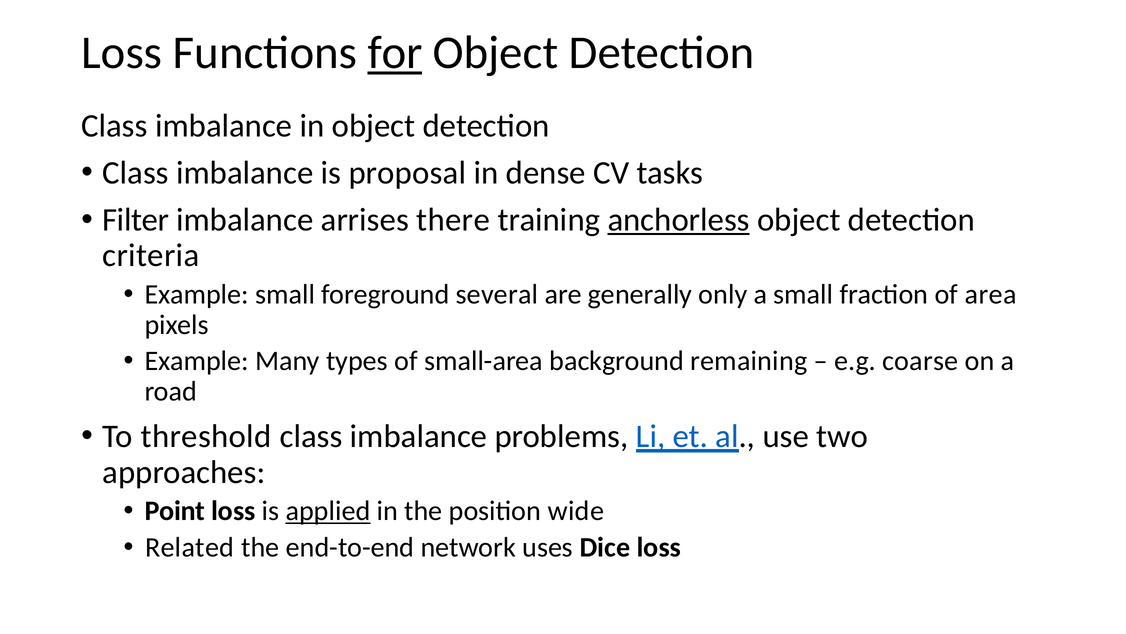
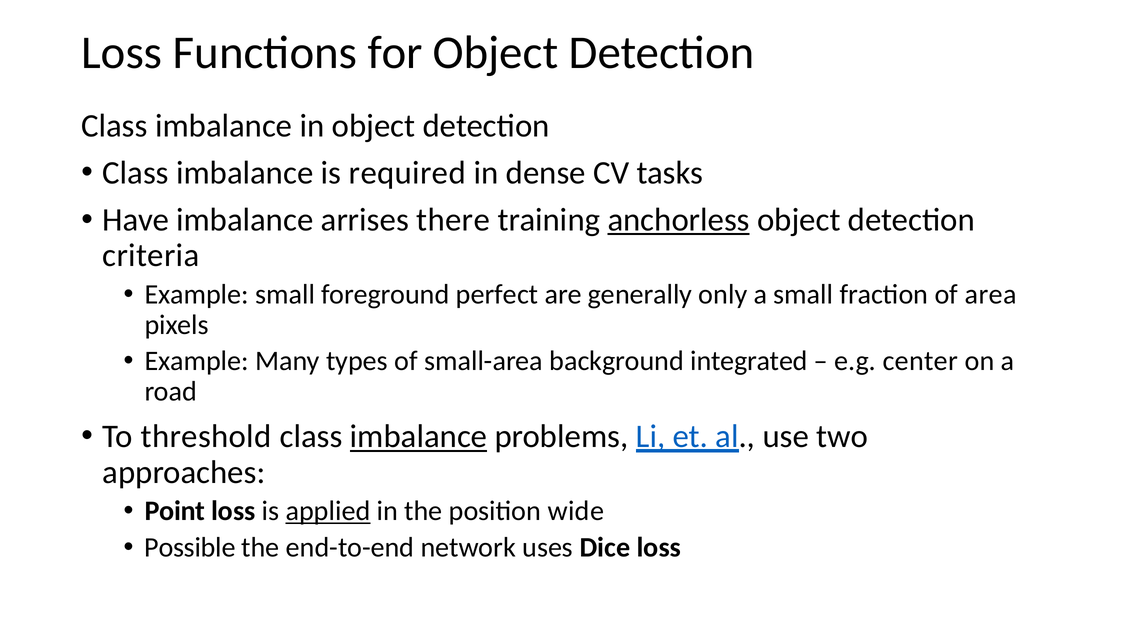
for underline: present -> none
proposal: proposal -> required
Filter: Filter -> Have
several: several -> perfect
remaining: remaining -> integrated
coarse: coarse -> center
imbalance at (419, 436) underline: none -> present
Related: Related -> Possible
